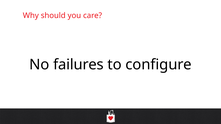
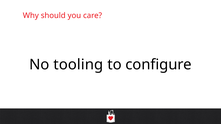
failures: failures -> tooling
